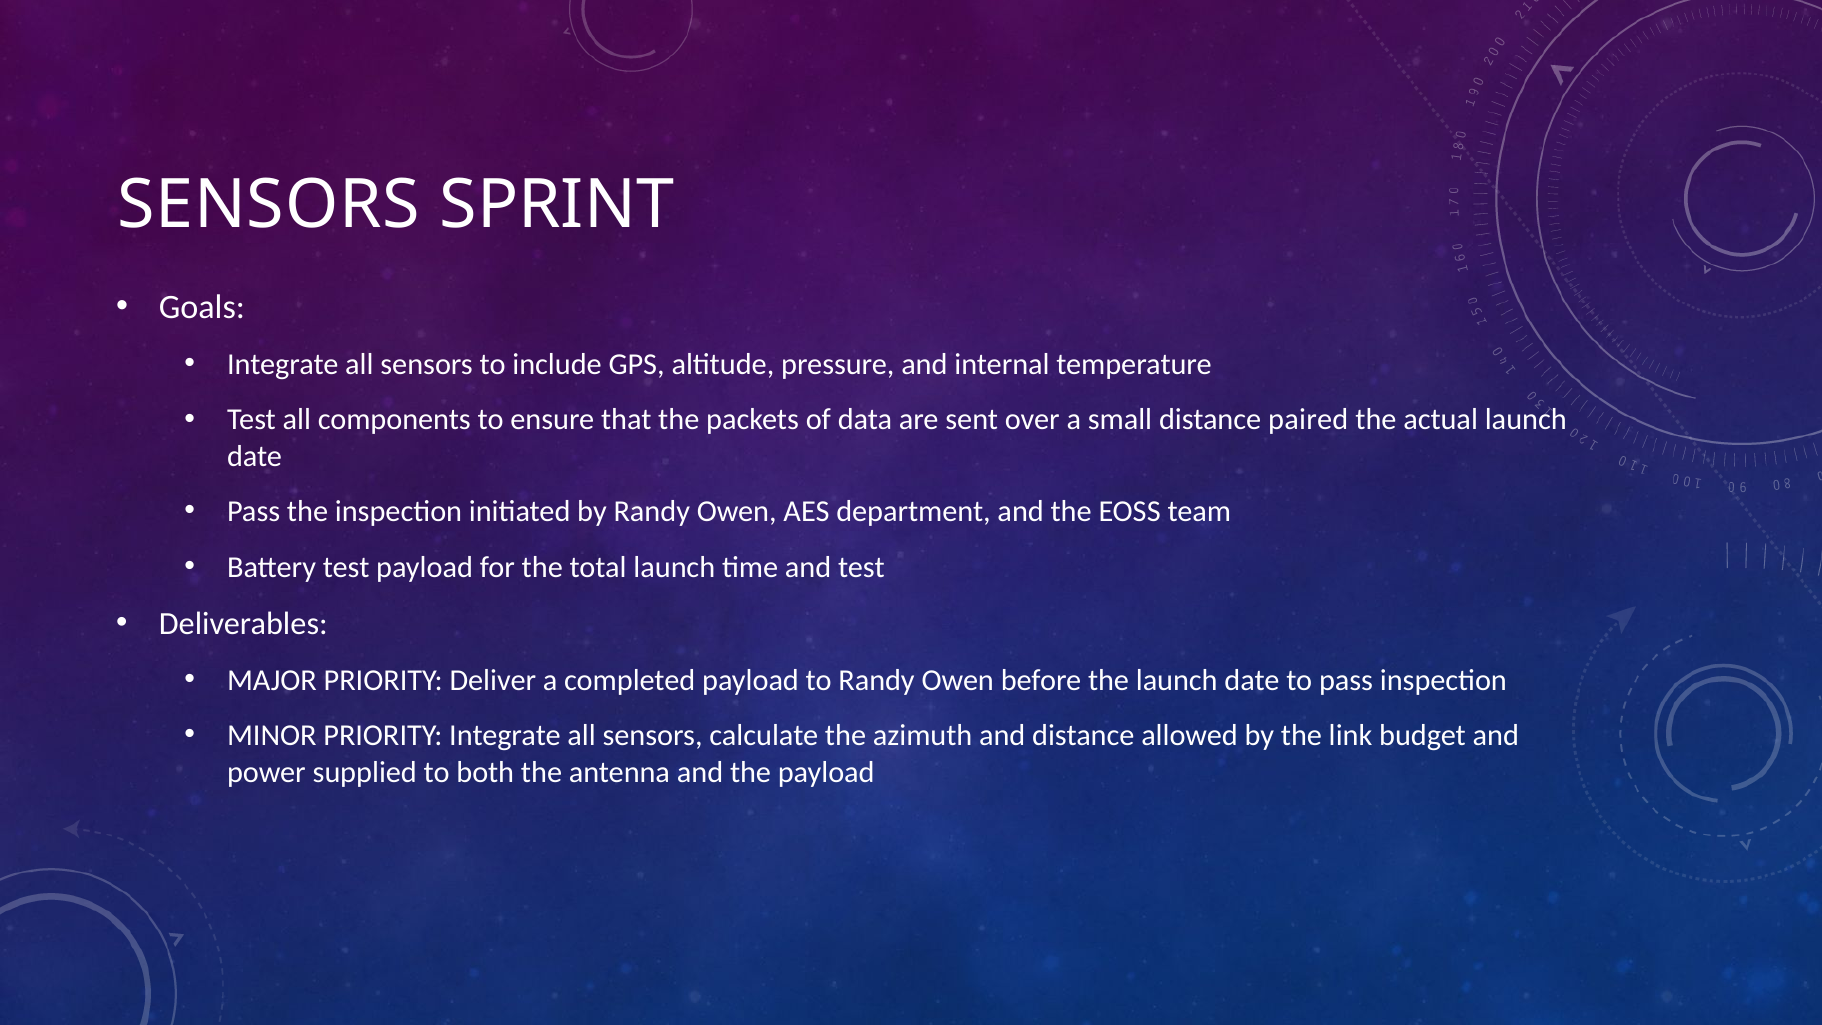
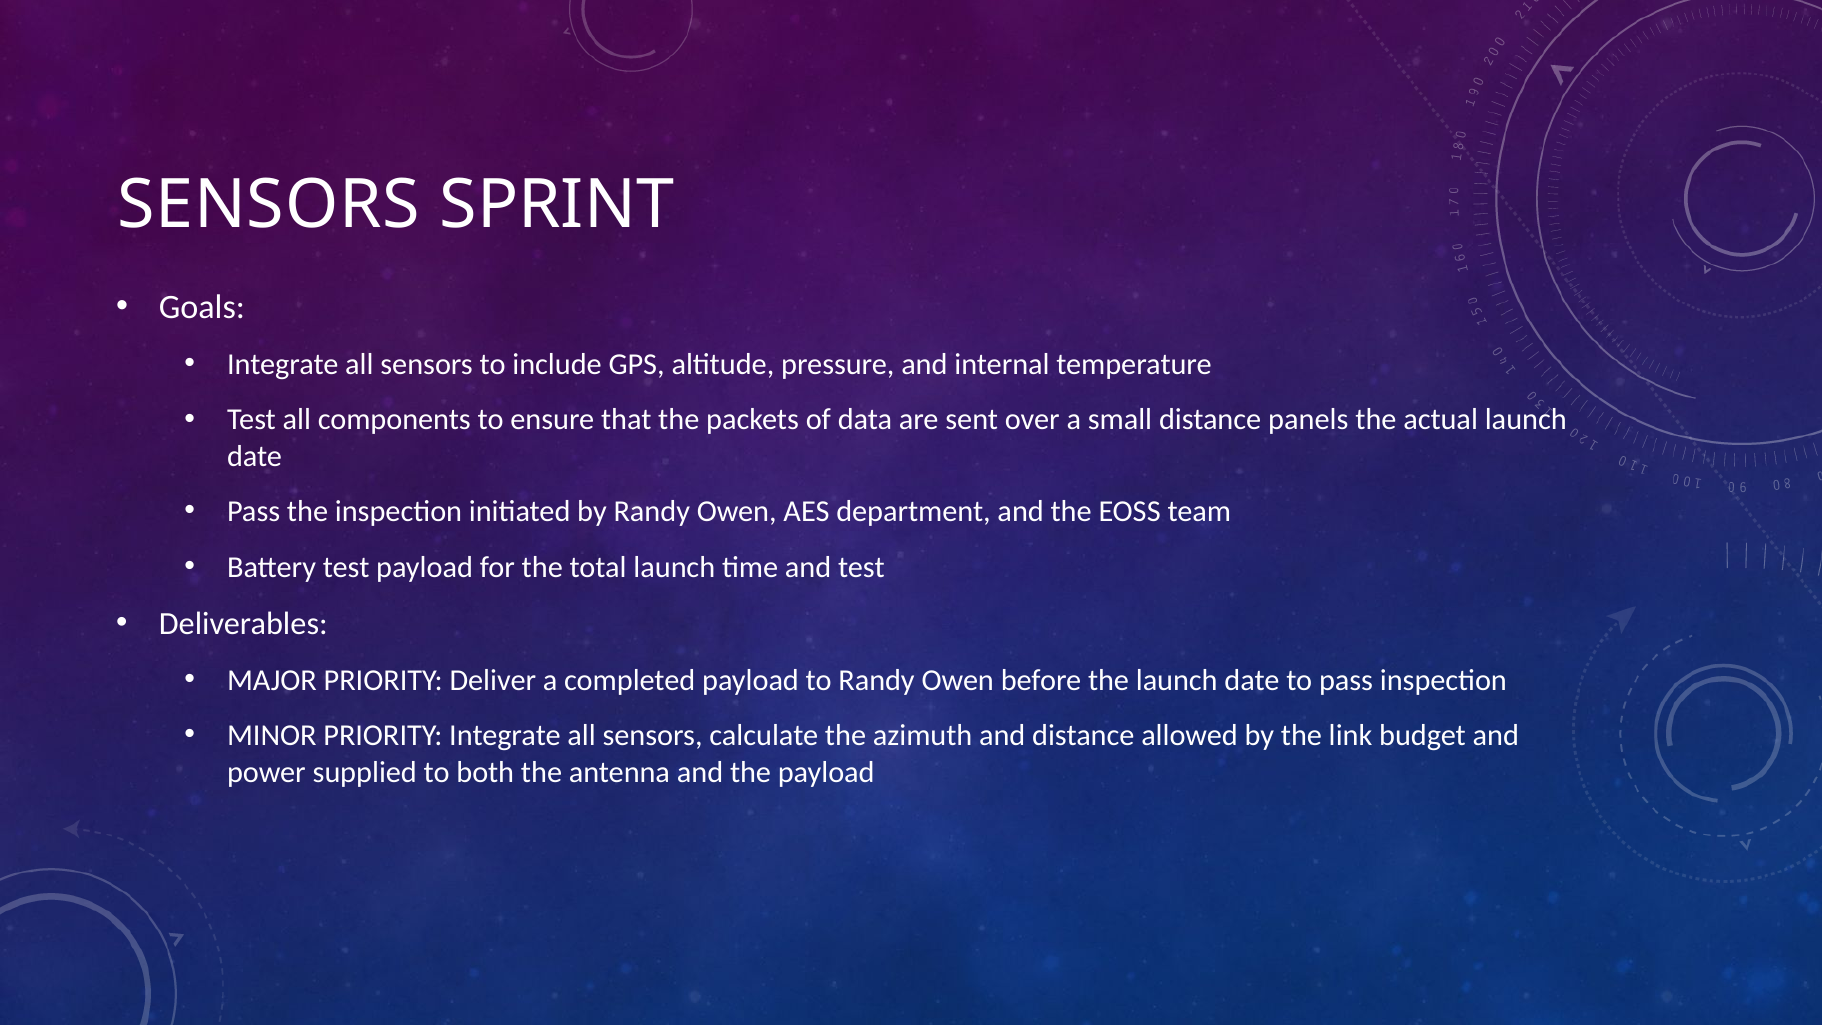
paired: paired -> panels
